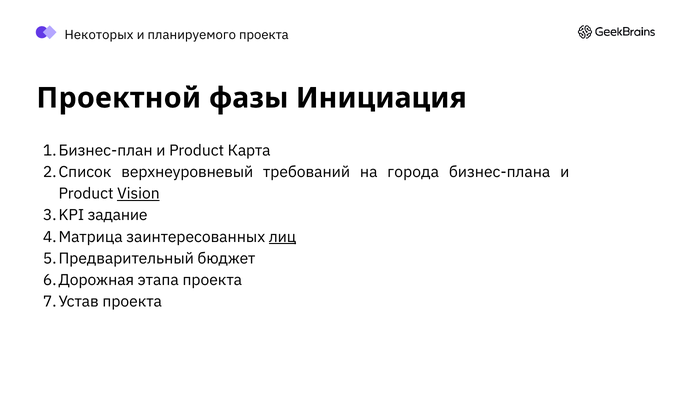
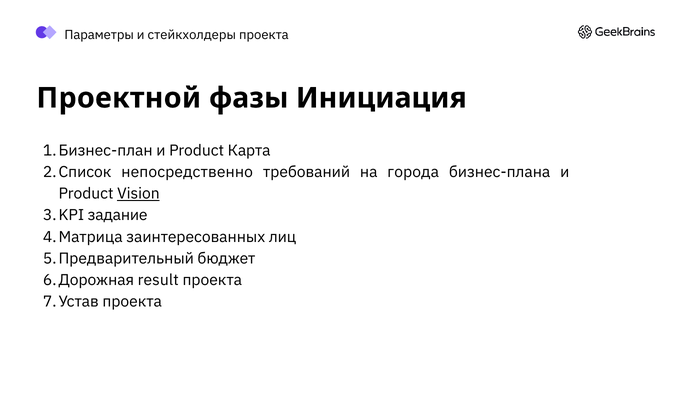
Некоторых: Некоторых -> Параметры
планируемого: планируемого -> стейкхолдеры
верхнеуровневый: верхнеуровневый -> непосредственно
лиц underline: present -> none
этапа: этапа -> result
